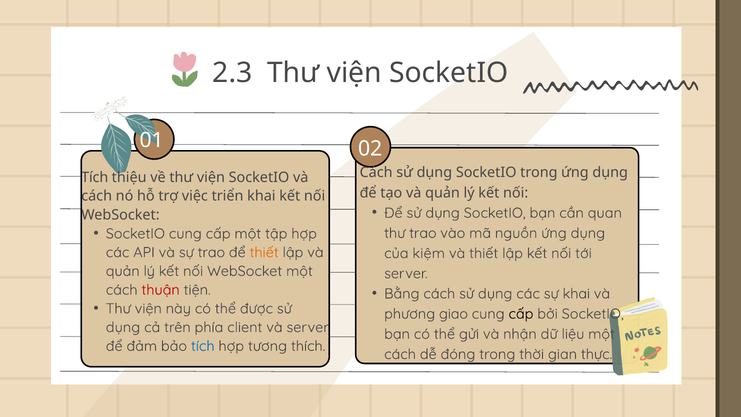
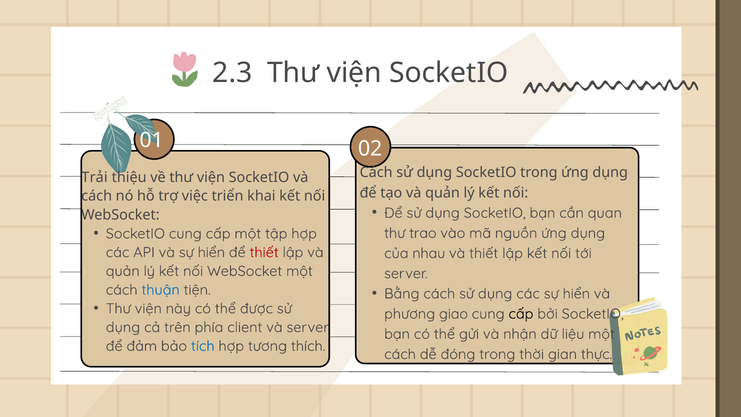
Tích at (95, 177): Tích -> Trải
và sự trao: trao -> hiển
thiết at (264, 252) colour: orange -> red
kiệm: kiệm -> nhau
thuận colour: red -> blue
các sự khai: khai -> hiển
